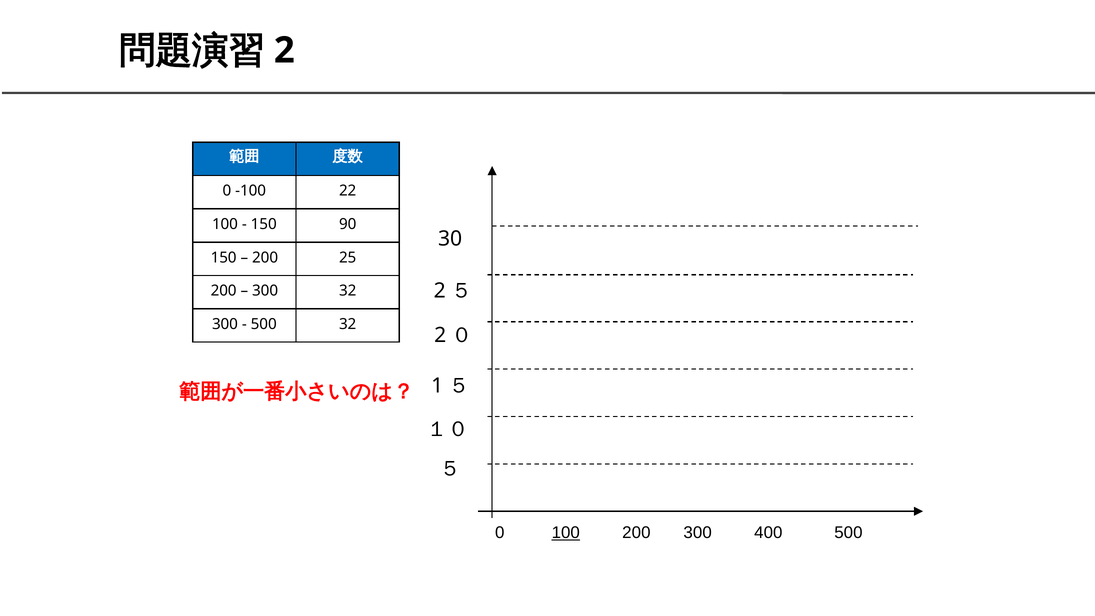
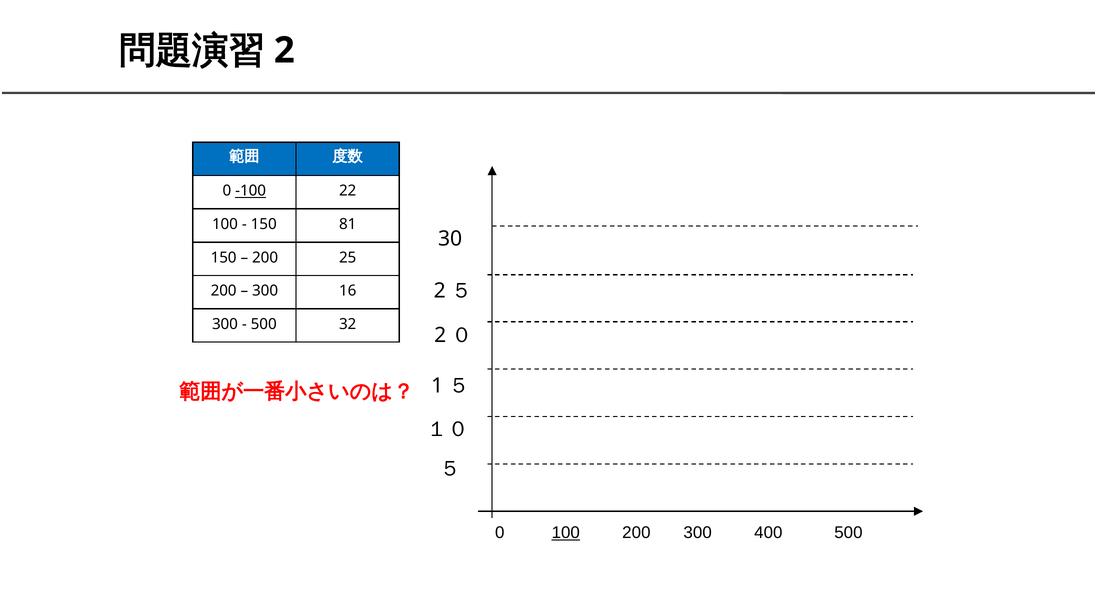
-100 underline: none -> present
90: 90 -> 81
300 32: 32 -> 16
